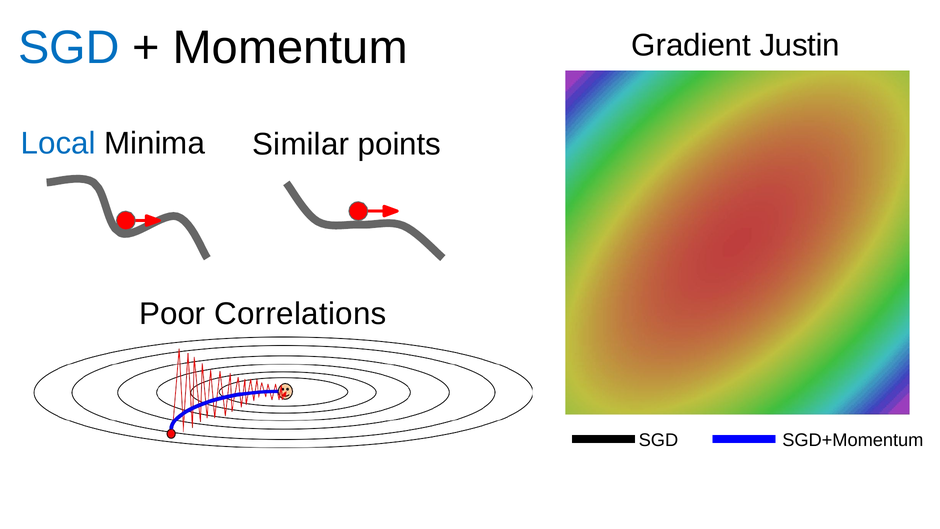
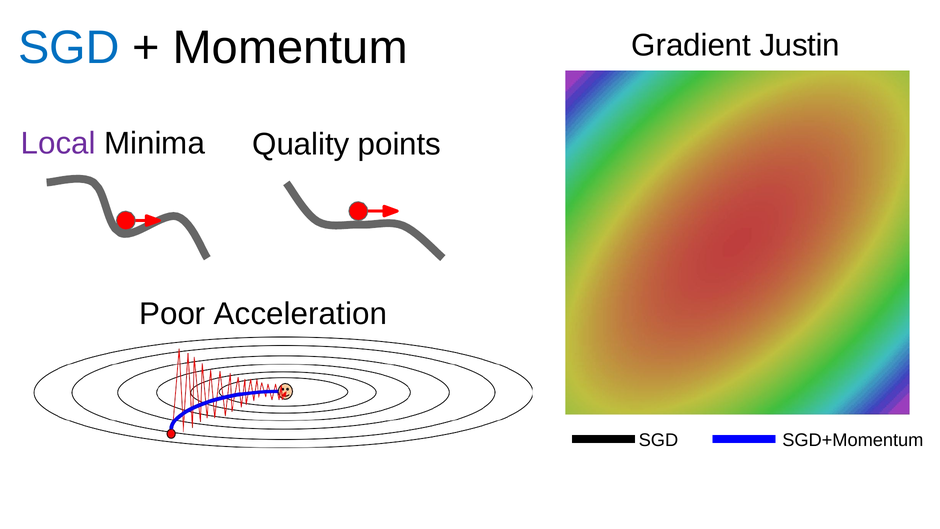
Local colour: blue -> purple
Similar: Similar -> Quality
Correlations: Correlations -> Acceleration
